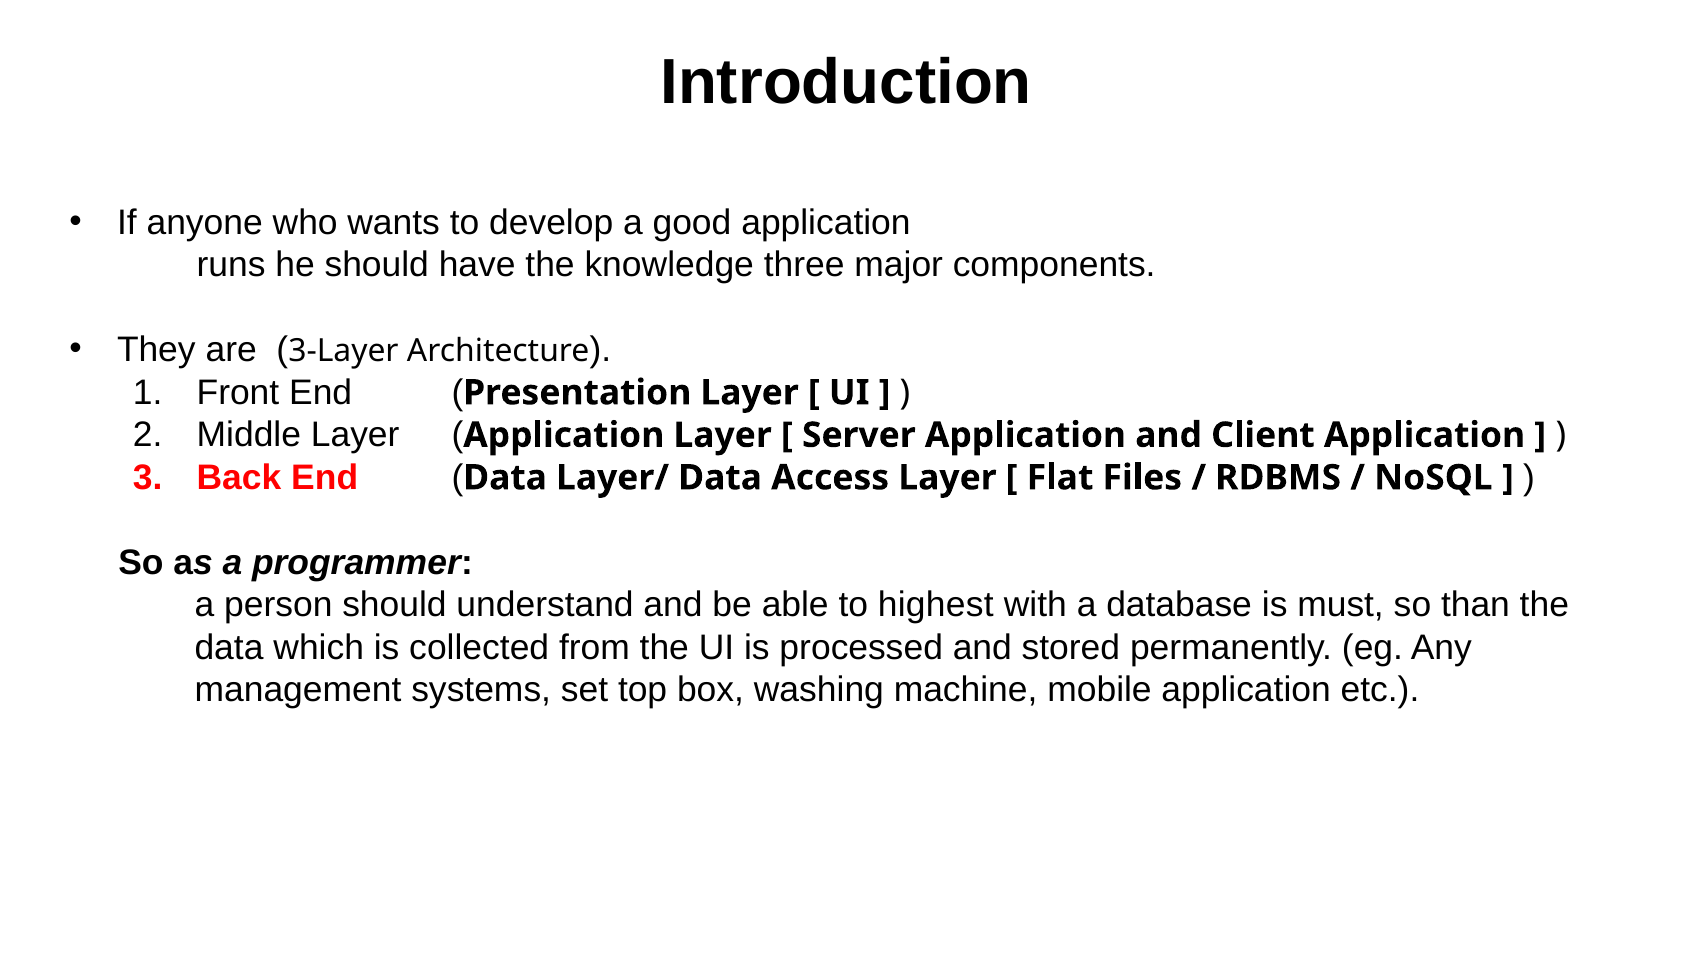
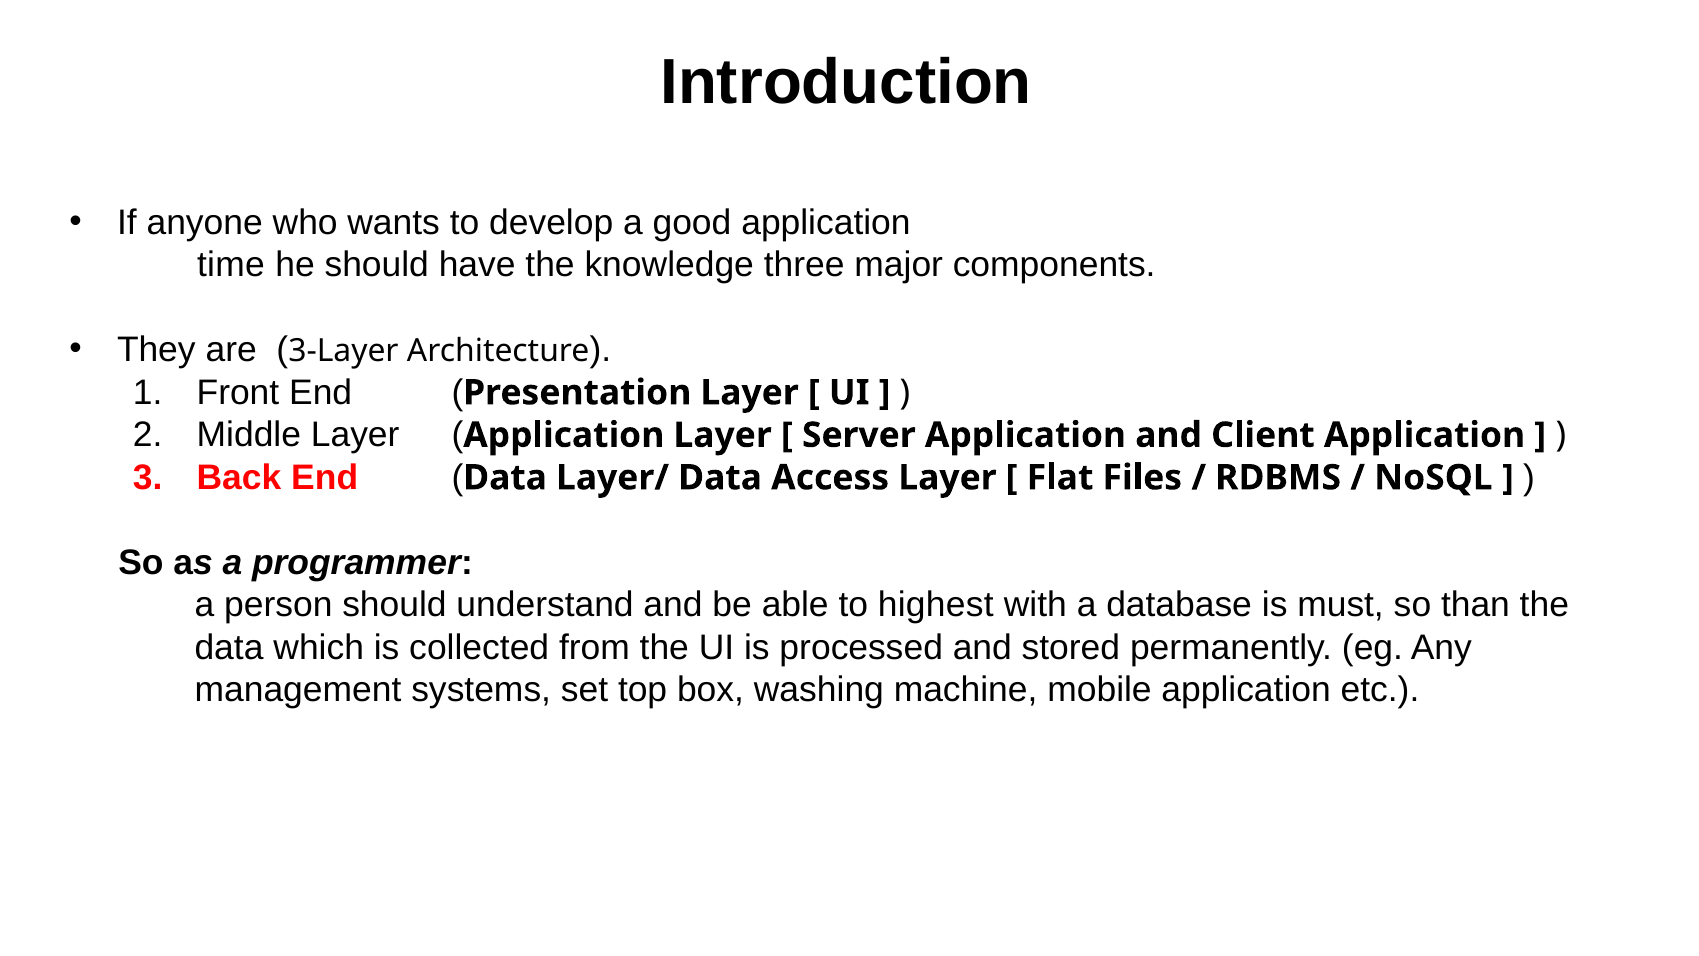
runs: runs -> time
